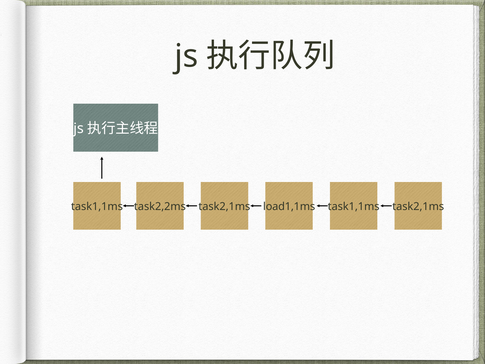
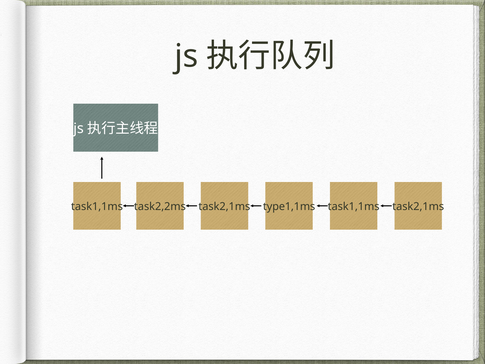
load1,1ms: load1,1ms -> type1,1ms
